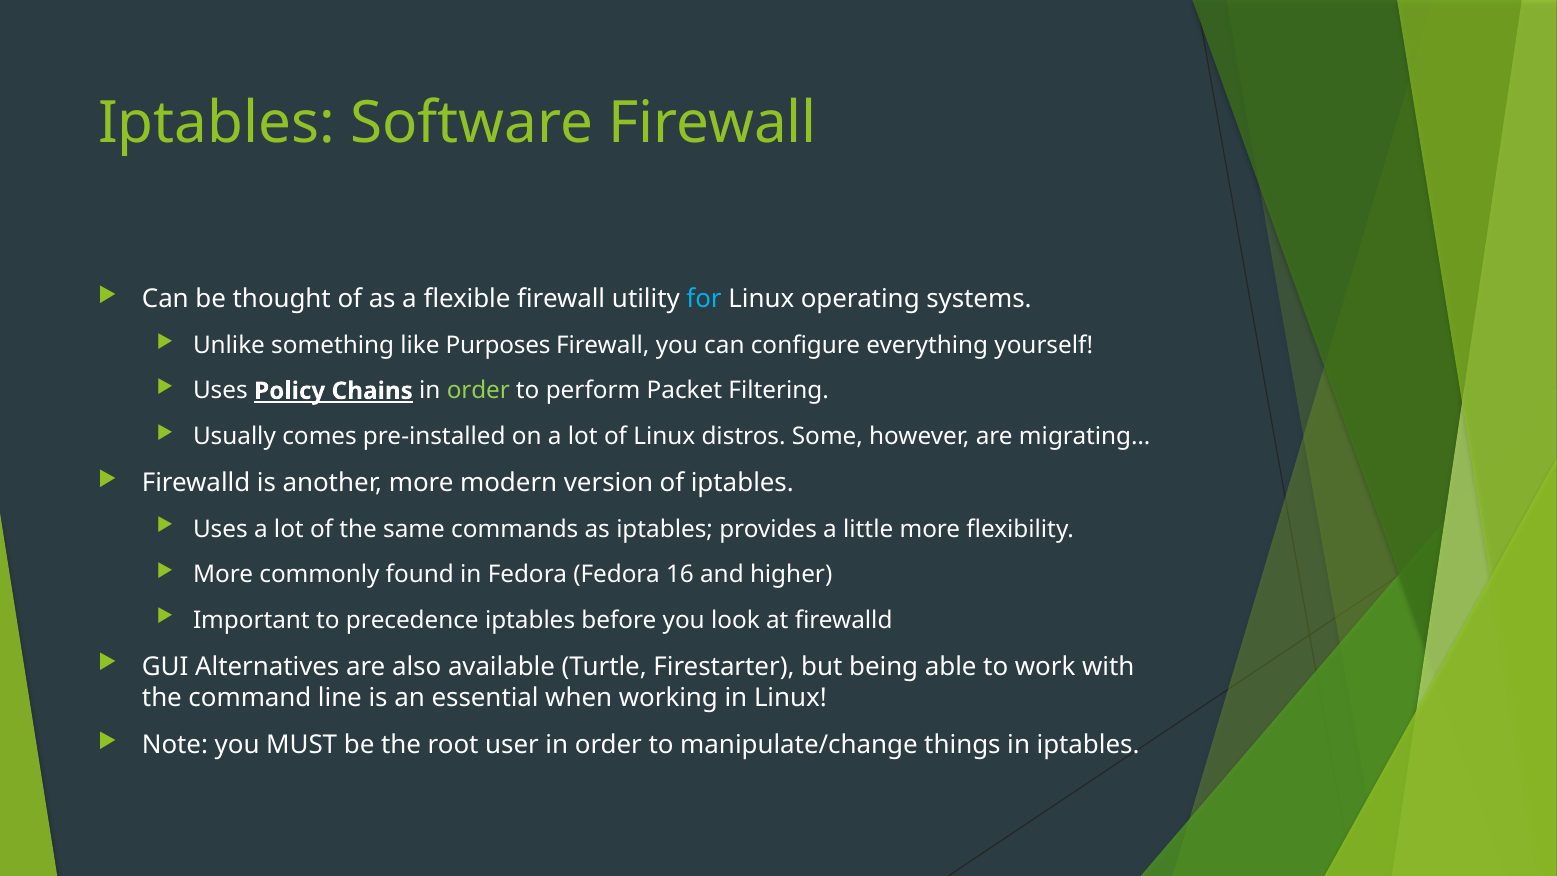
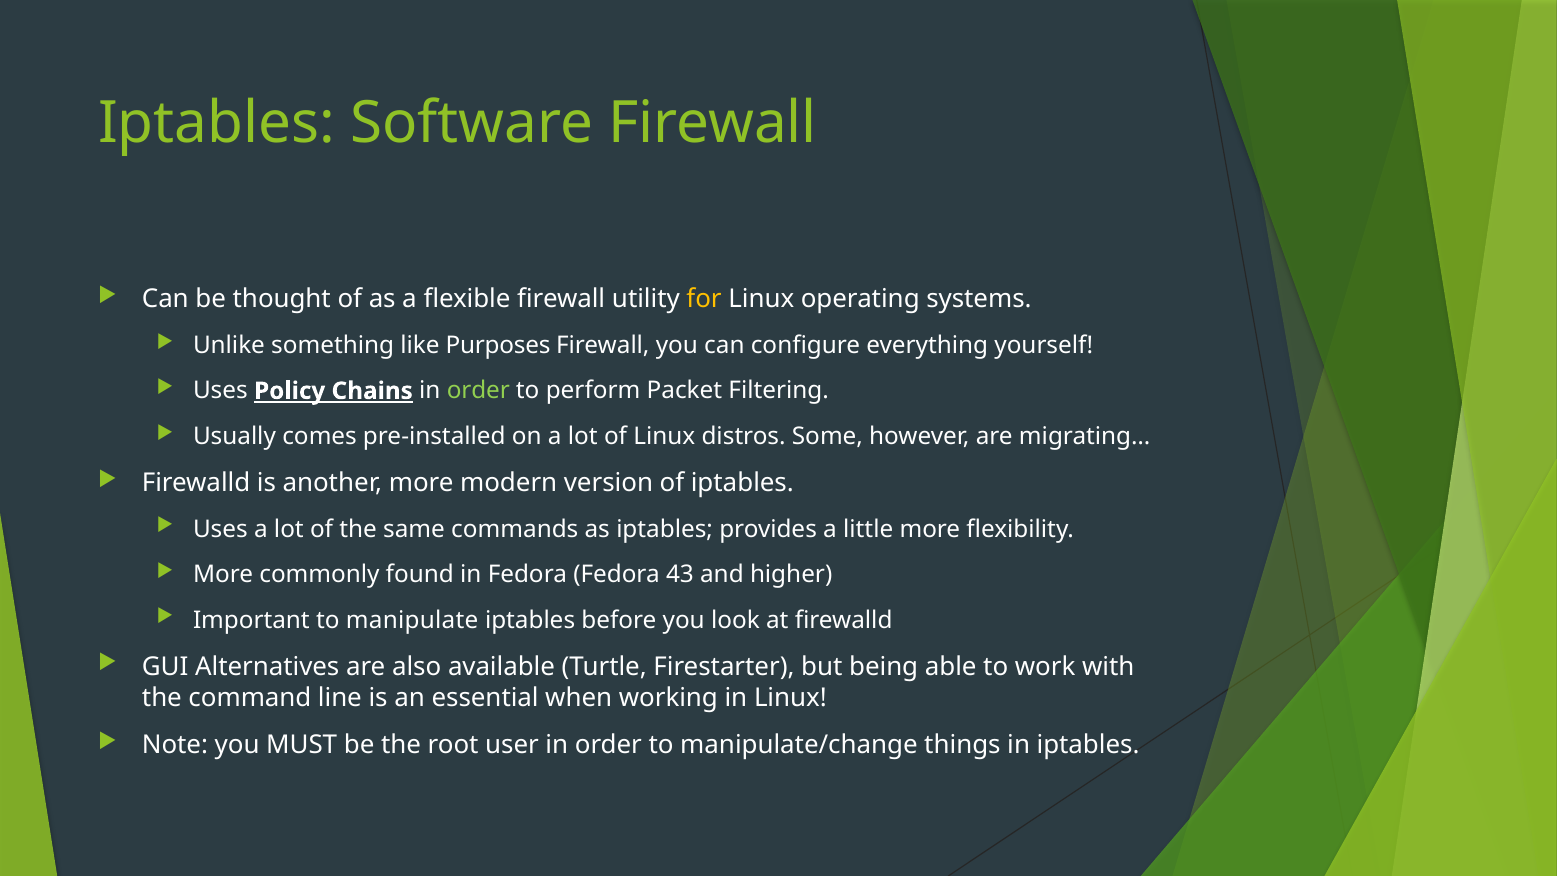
for colour: light blue -> yellow
16: 16 -> 43
precedence: precedence -> manipulate
